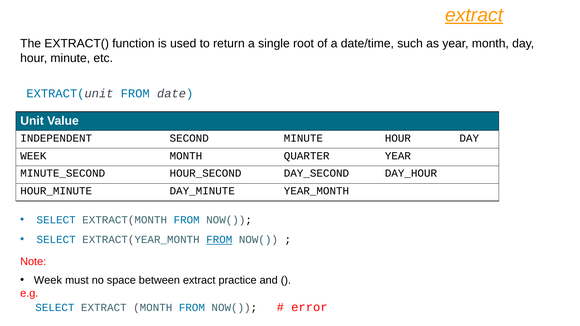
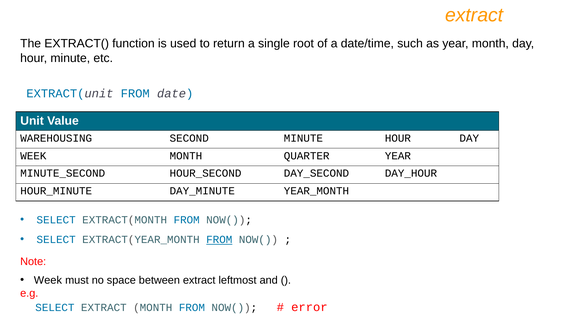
extract at (474, 15) underline: present -> none
INDEPENDENT: INDEPENDENT -> WAREHOUSING
practice: practice -> leftmost
